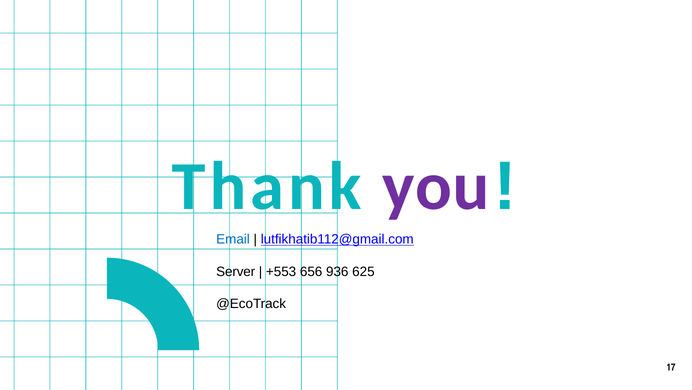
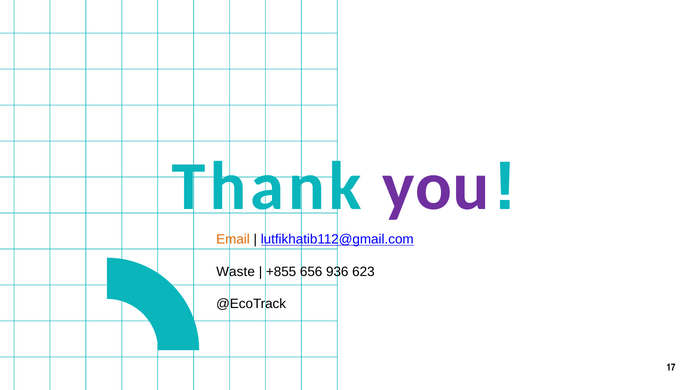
Email colour: blue -> orange
Server: Server -> Waste
+553: +553 -> +855
625: 625 -> 623
